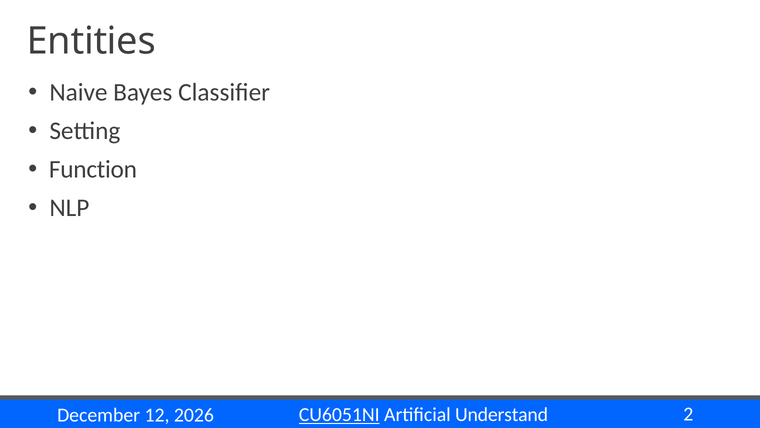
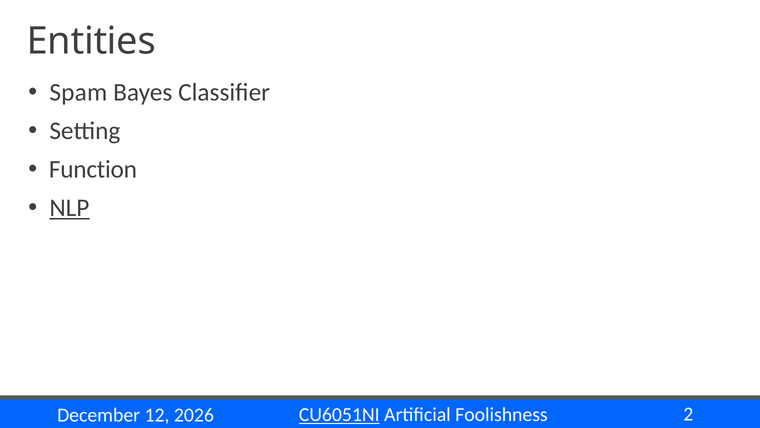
Naive: Naive -> Spam
NLP underline: none -> present
Understand: Understand -> Foolishness
